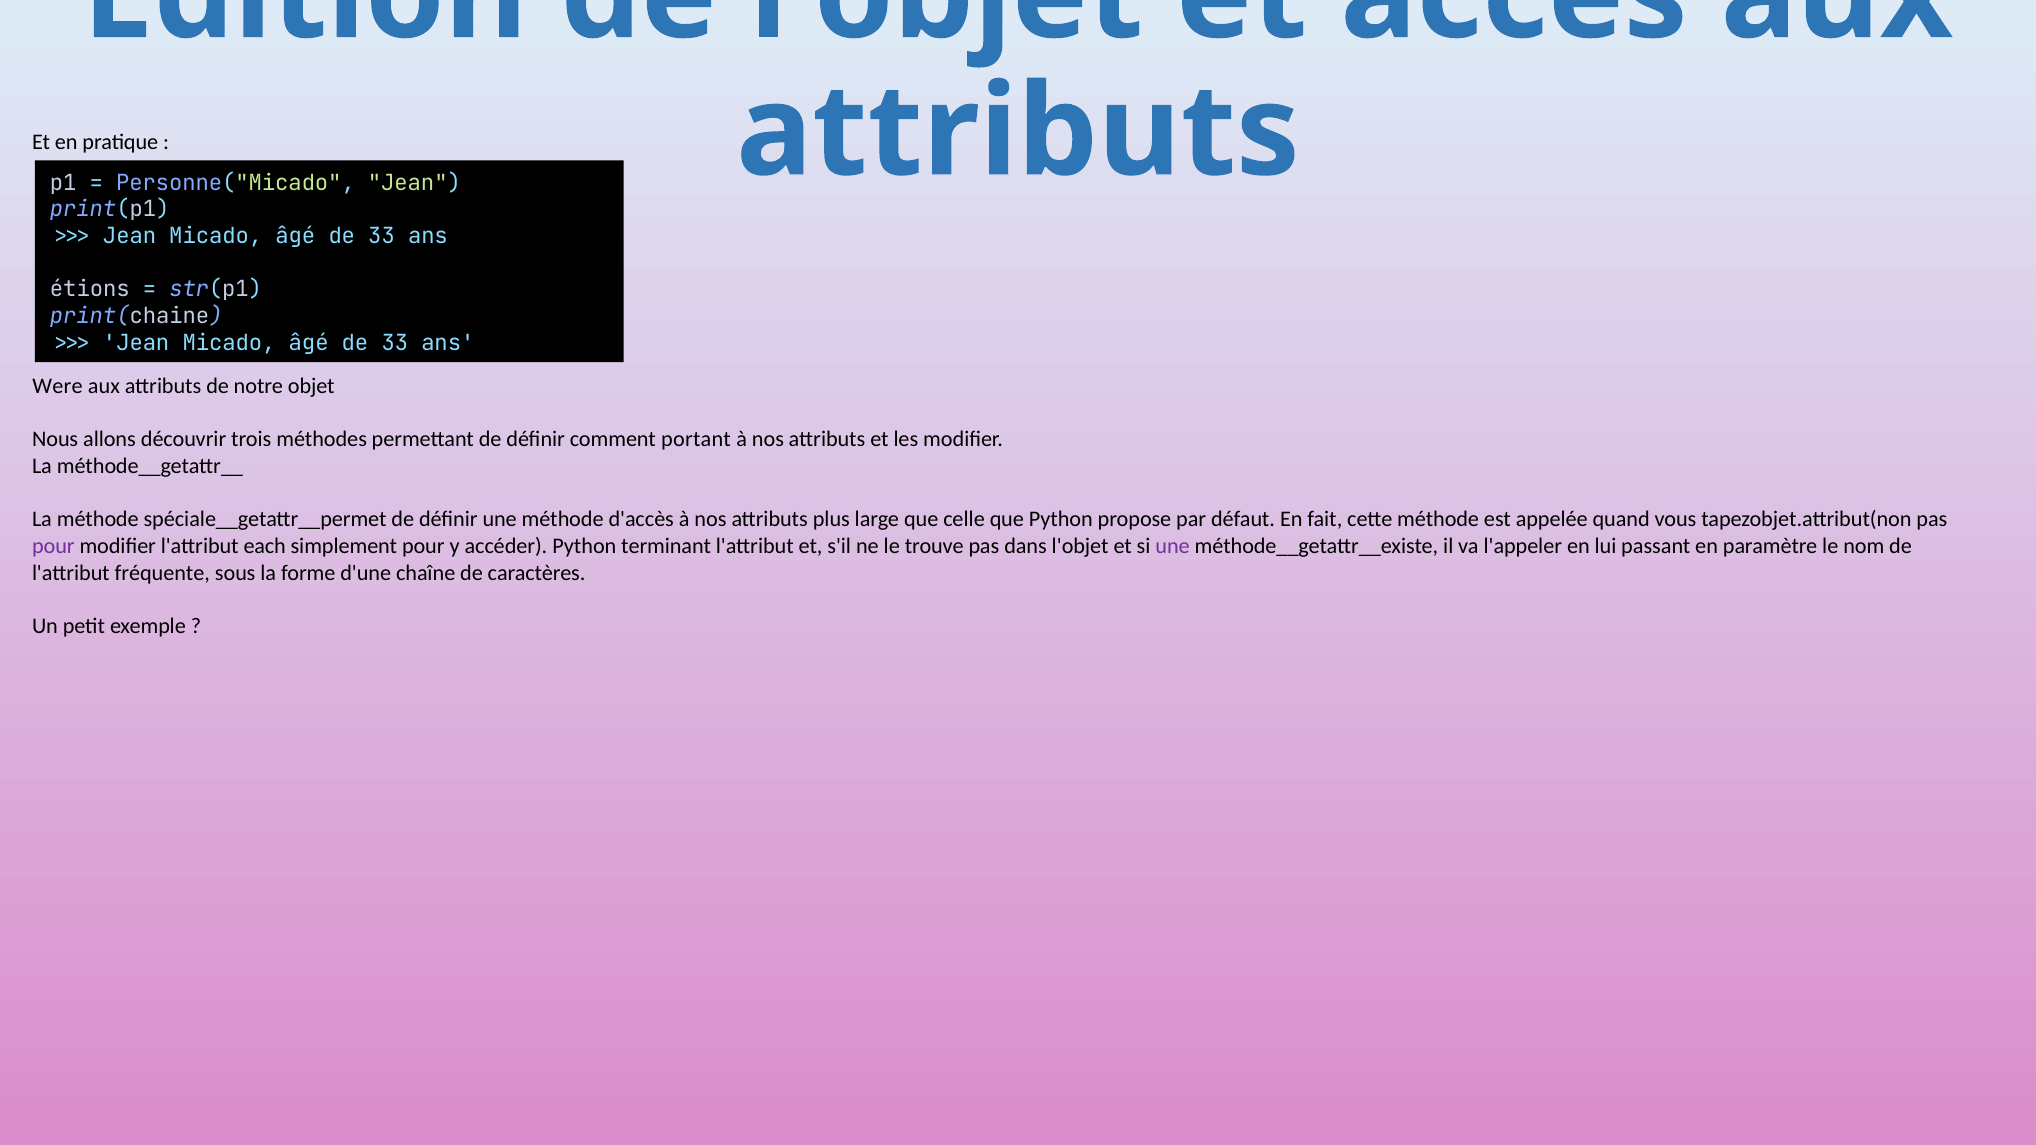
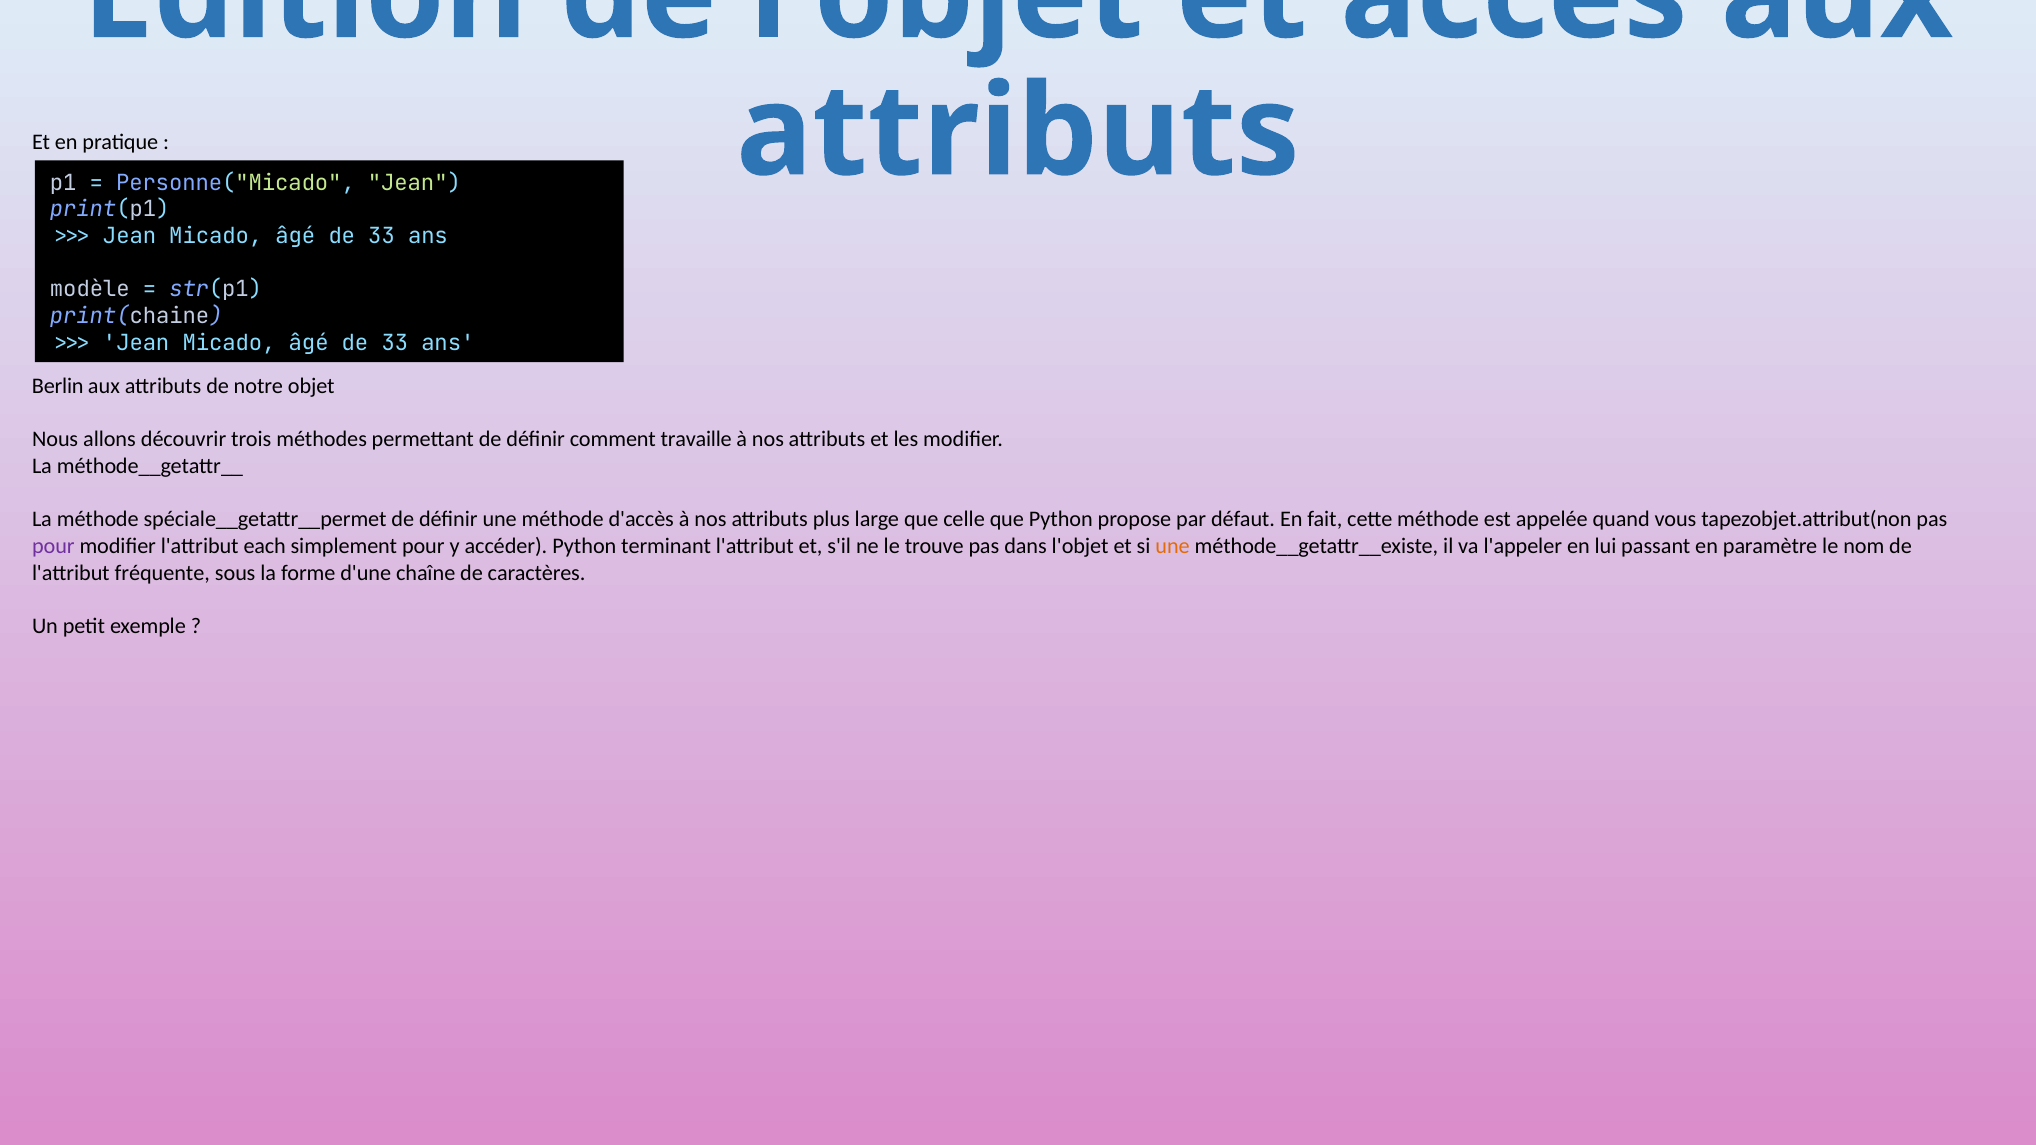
étions: étions -> modèle
Were: Were -> Berlin
portant: portant -> travaille
une at (1173, 546) colour: purple -> orange
